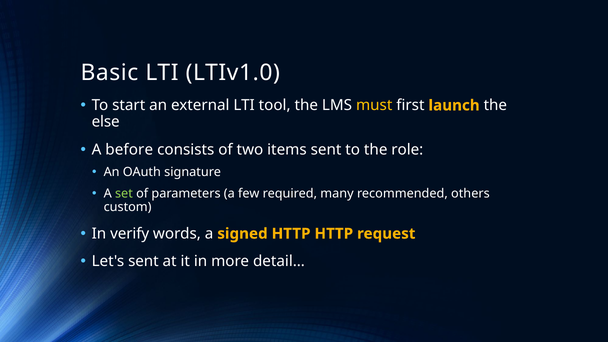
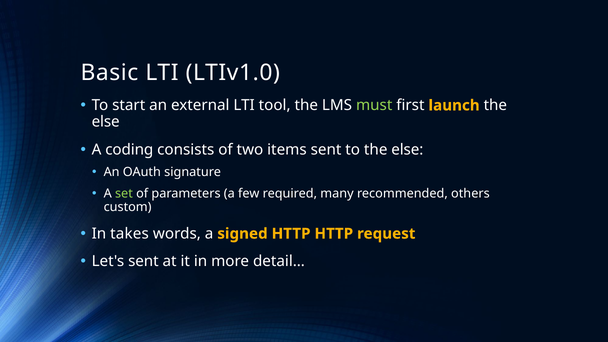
must colour: yellow -> light green
before: before -> coding
to the role: role -> else
verify: verify -> takes
